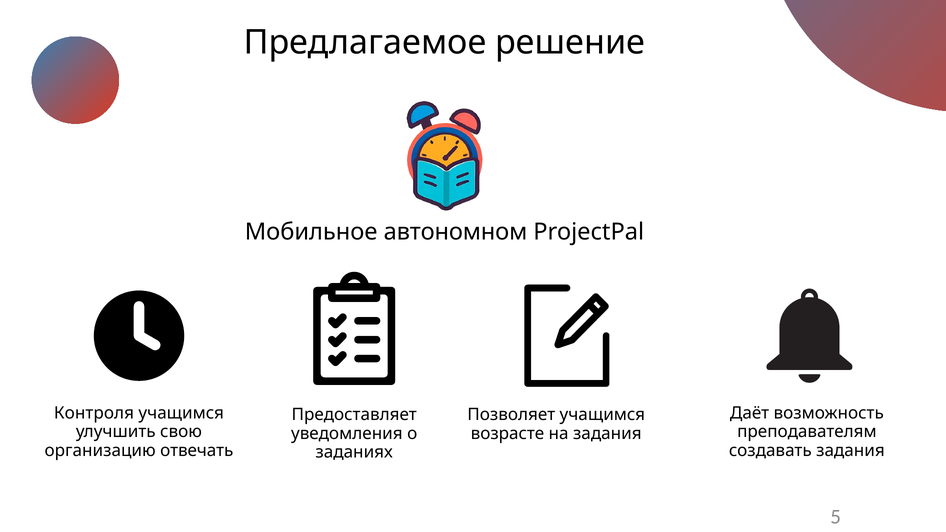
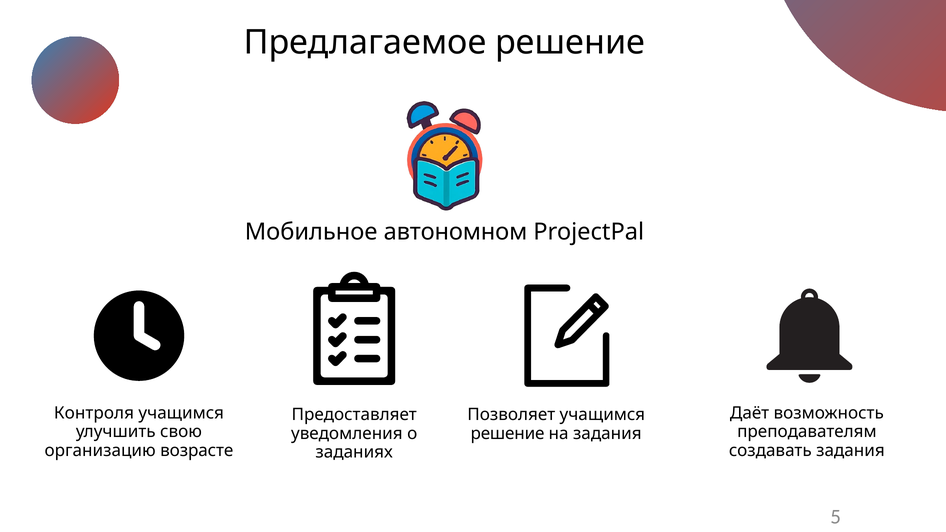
возрасте at (507, 434): возрасте -> решение
отвечать: отвечать -> возрасте
